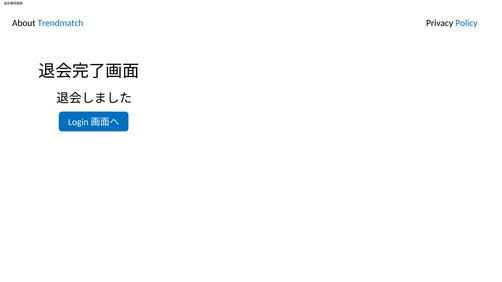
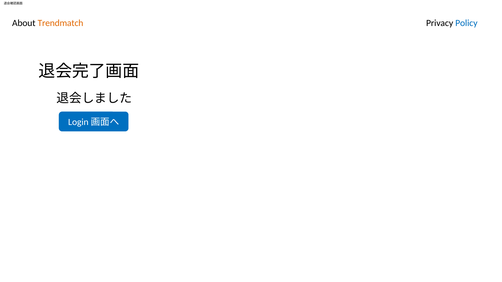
Trendmatch colour: blue -> orange
